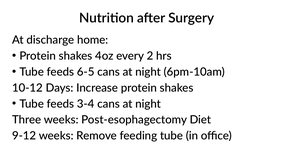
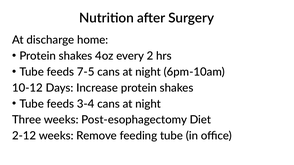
6-5: 6-5 -> 7-5
9-12: 9-12 -> 2-12
